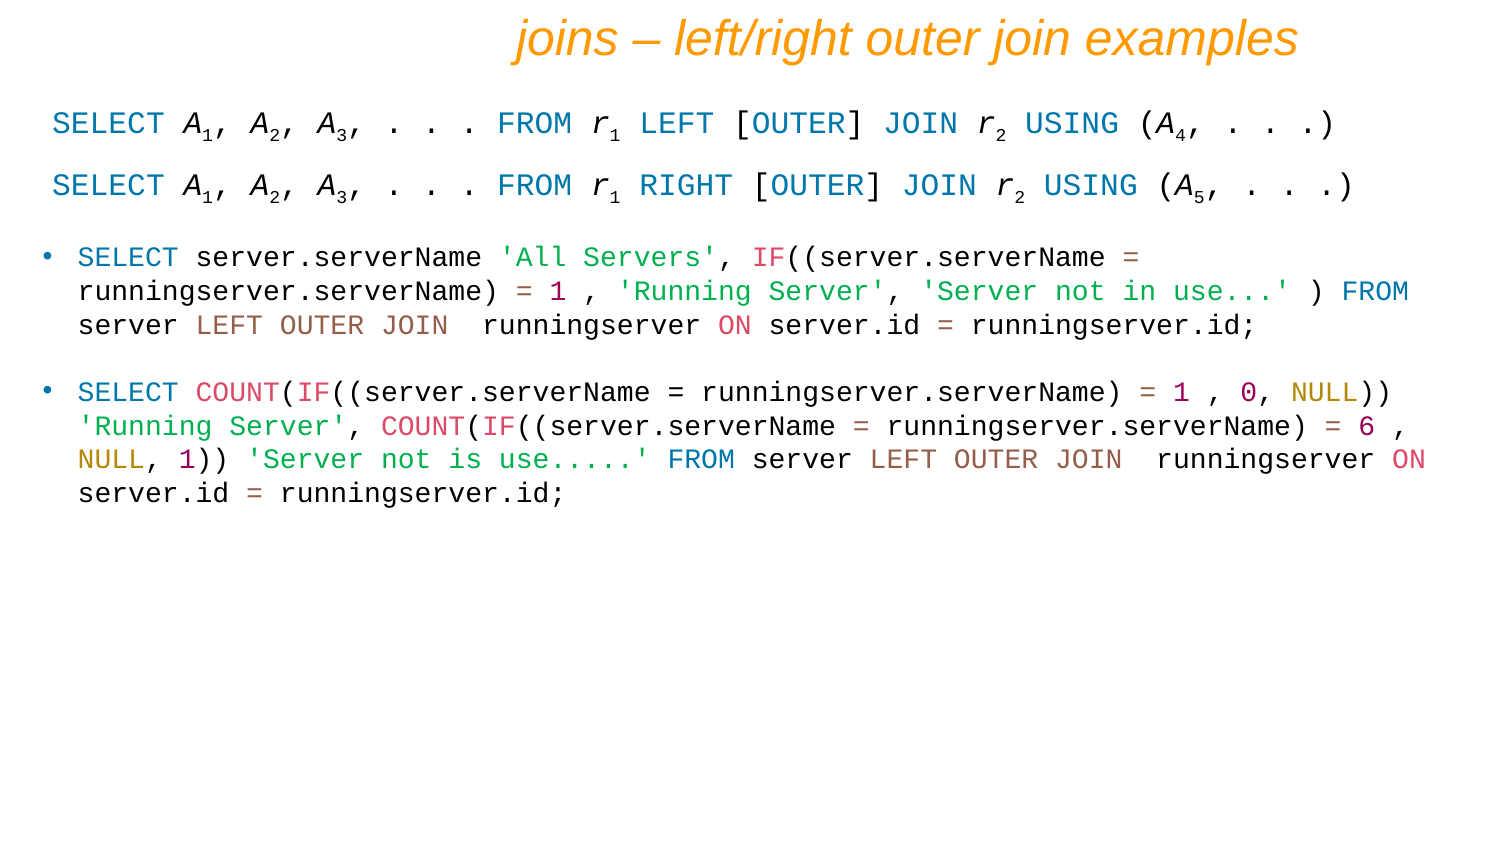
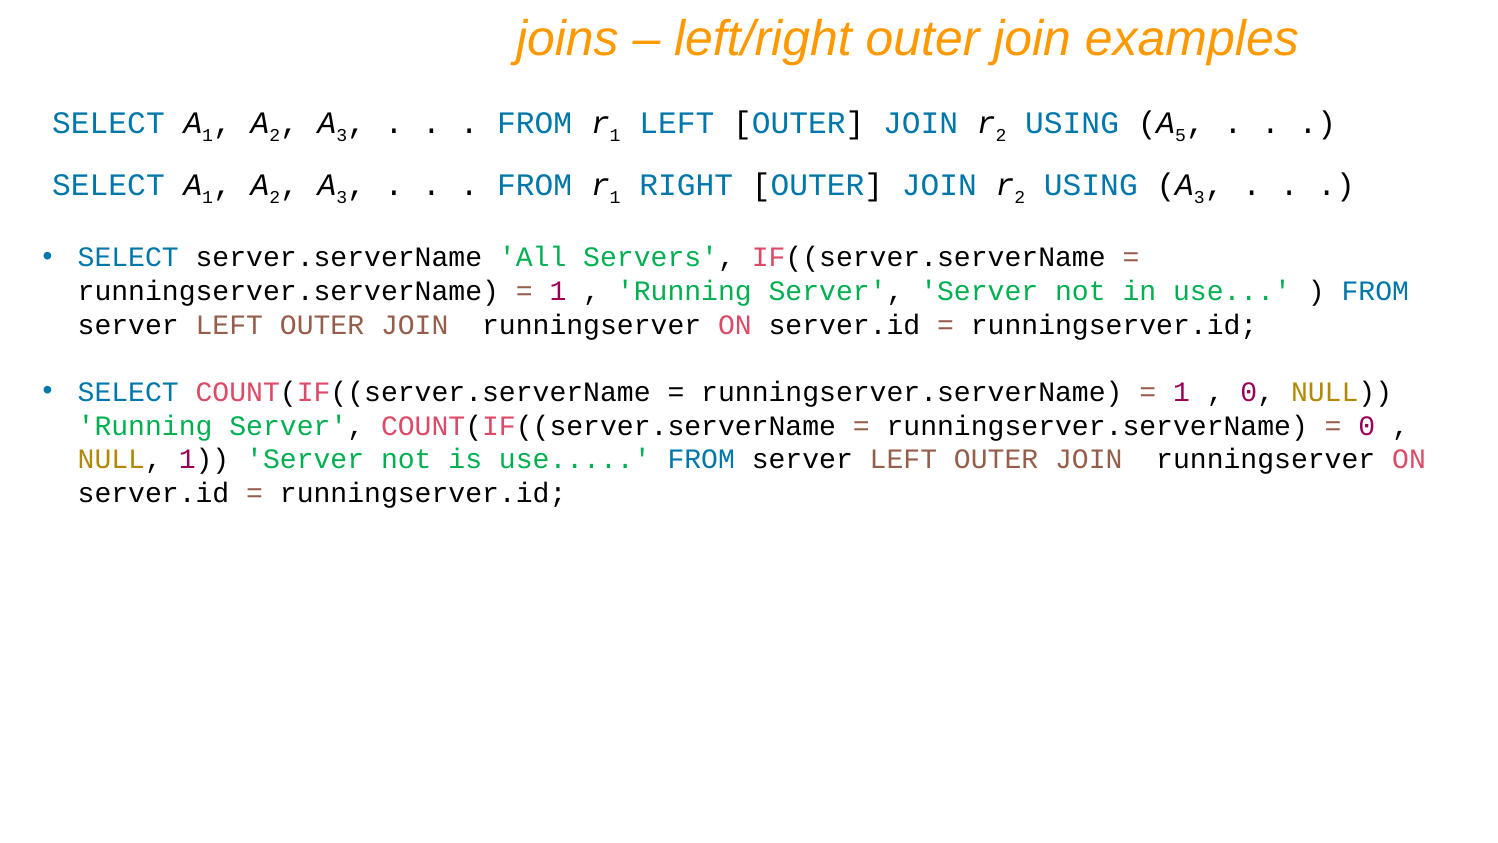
4: 4 -> 5
5 at (1199, 197): 5 -> 3
6 at (1367, 426): 6 -> 0
